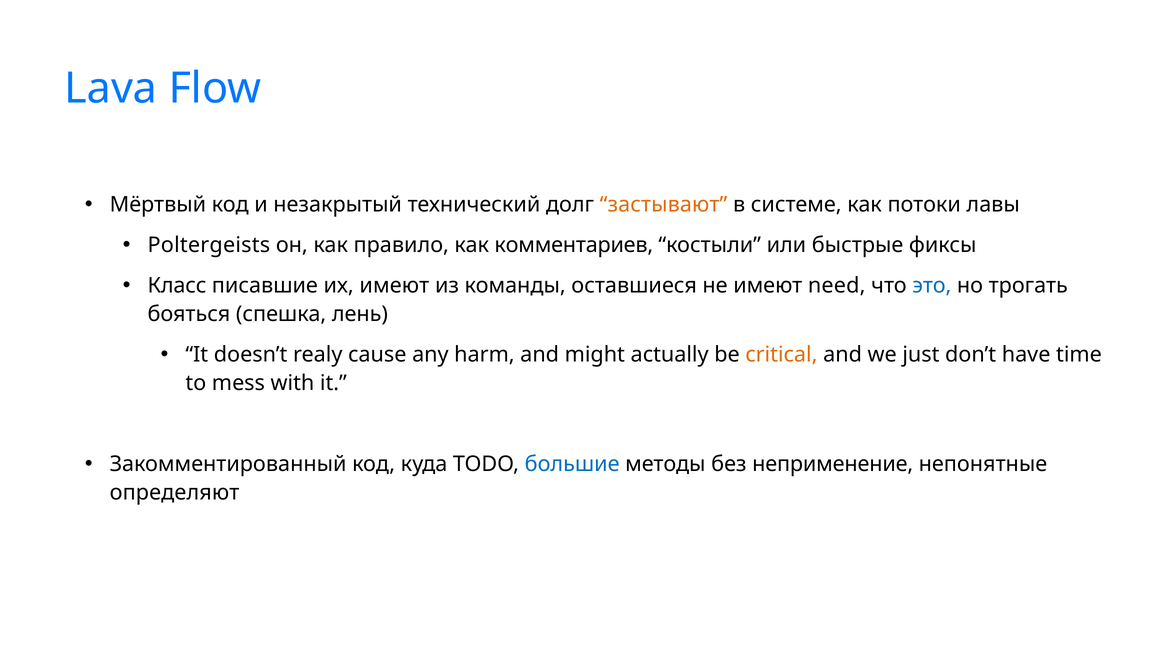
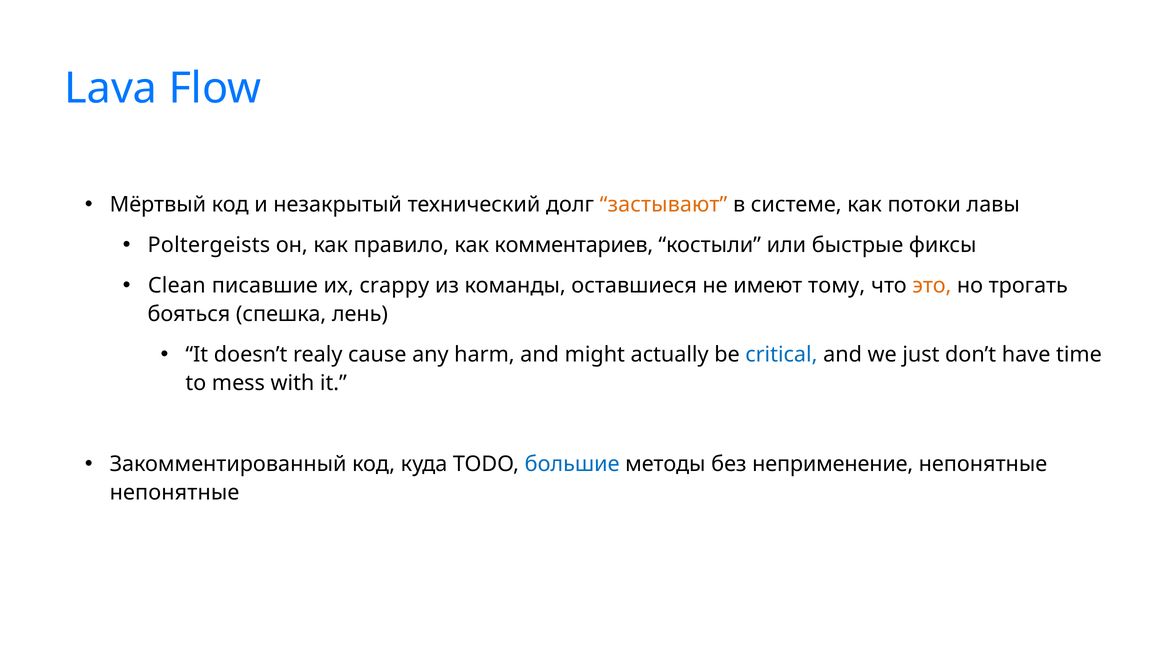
Класс: Класс -> Clean
их имеют: имеют -> crappy
need: need -> тому
это colour: blue -> orange
critical colour: orange -> blue
определяют at (175, 493): определяют -> непонятные
